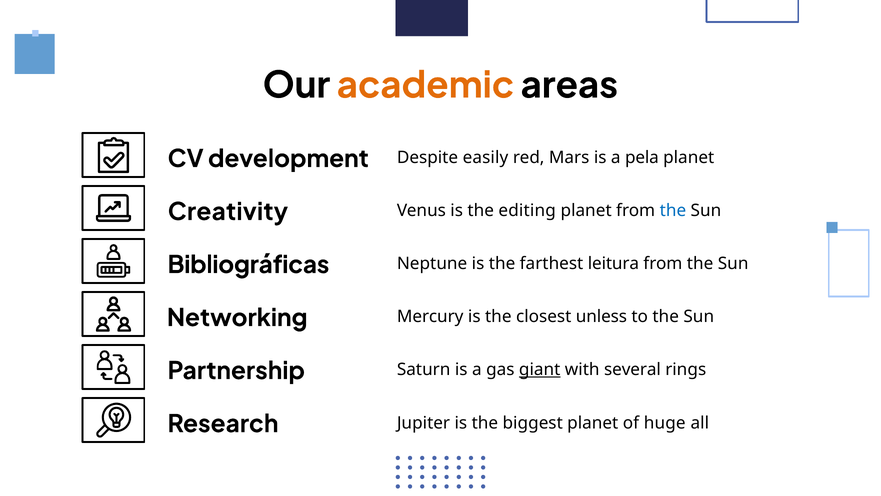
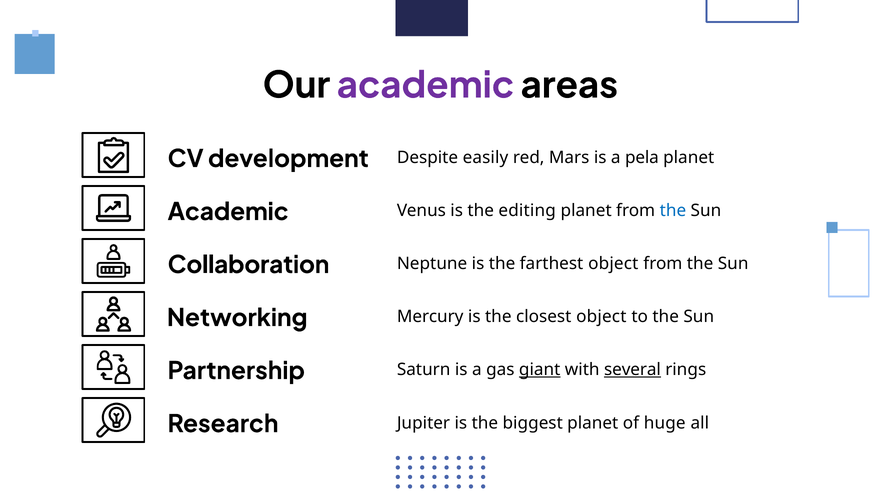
academic at (425, 85) colour: orange -> purple
Creativity at (228, 212): Creativity -> Academic
Bibliográficas: Bibliográficas -> Collaboration
farthest leitura: leitura -> object
closest unless: unless -> object
several underline: none -> present
